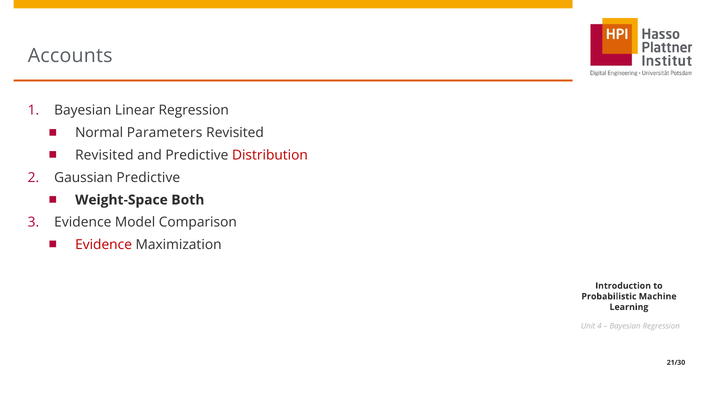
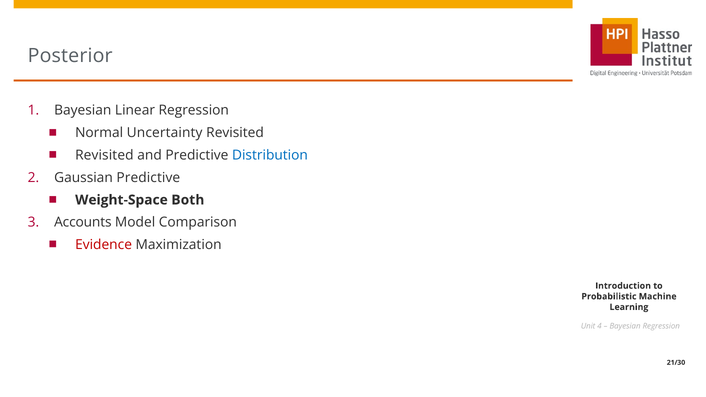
Accounts: Accounts -> Posterior
Parameters: Parameters -> Uncertainty
Distribution colour: red -> blue
Evidence at (83, 222): Evidence -> Accounts
